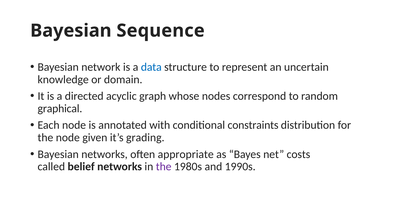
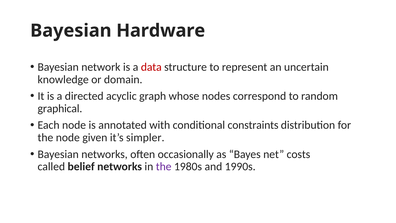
Sequence: Sequence -> Hardware
data colour: blue -> red
grading: grading -> simpler
appropriate: appropriate -> occasionally
